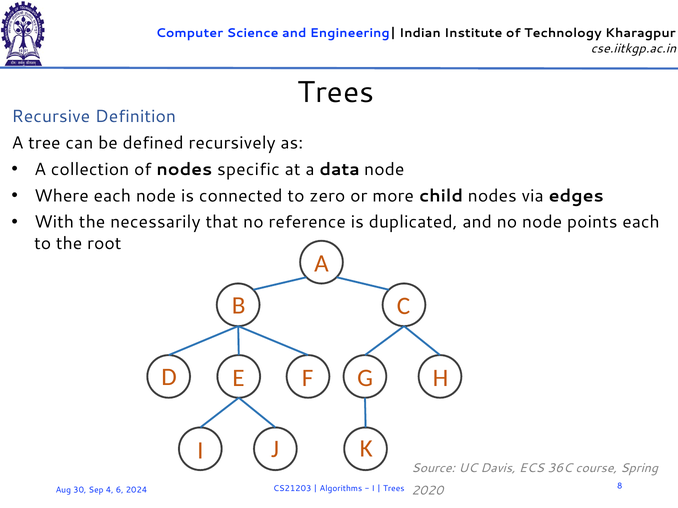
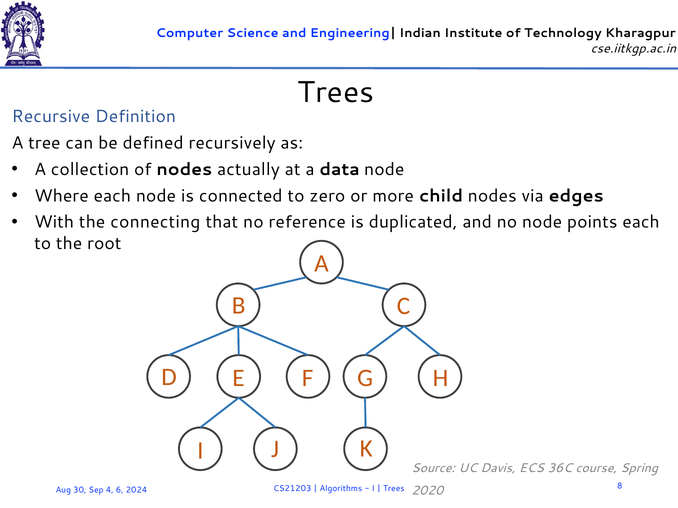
specific: specific -> actually
necessarily: necessarily -> connecting
